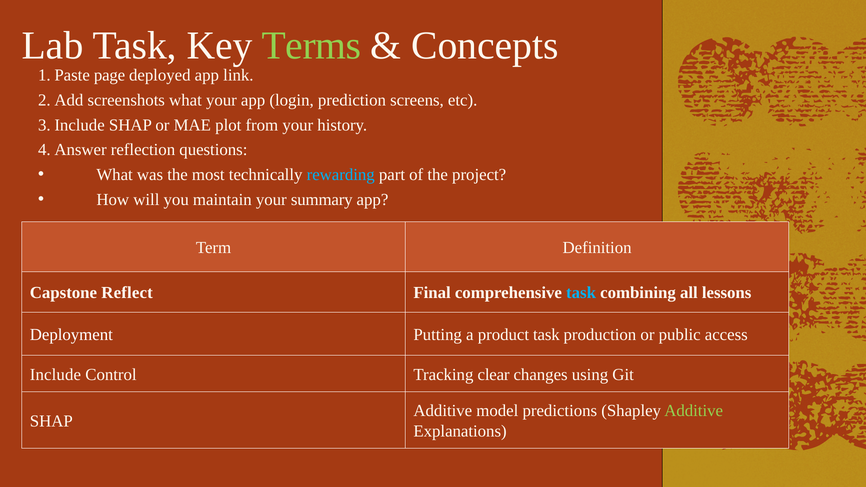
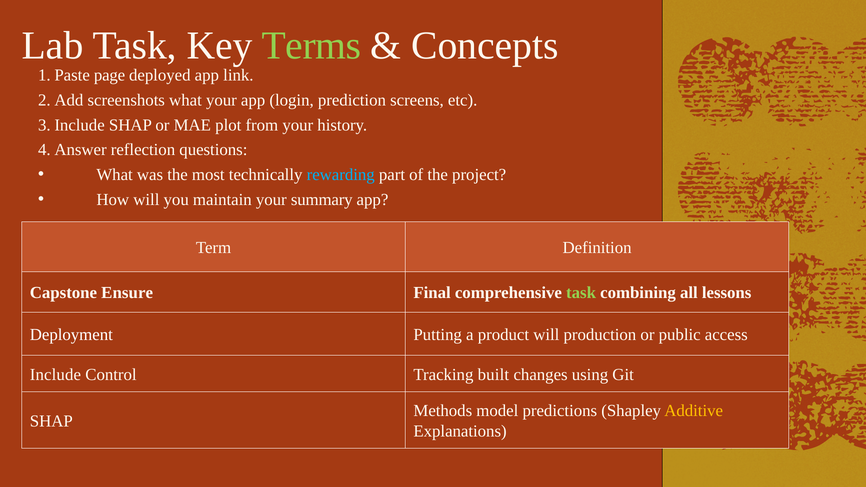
Reflect: Reflect -> Ensure
task at (581, 293) colour: light blue -> light green
product task: task -> will
clear: clear -> built
Additive at (443, 411): Additive -> Methods
Additive at (694, 411) colour: light green -> yellow
